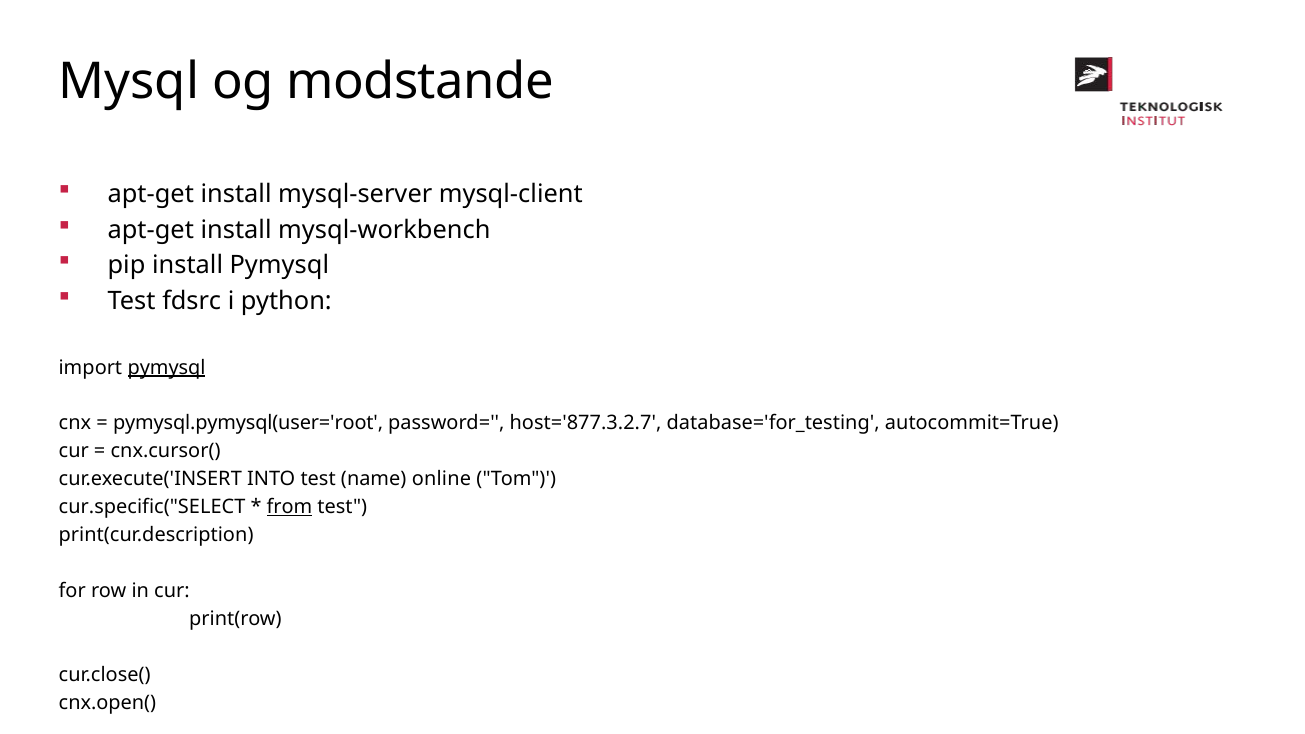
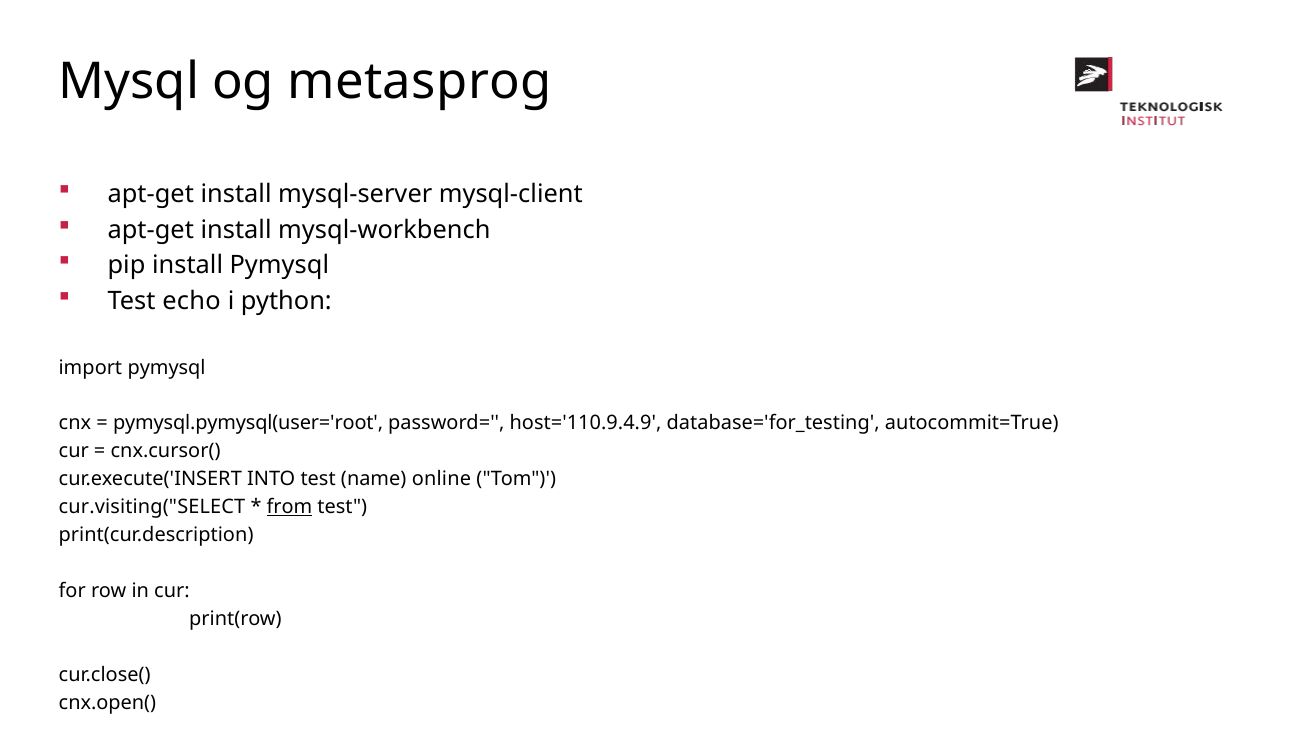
modstande: modstande -> metasprog
fdsrc: fdsrc -> echo
pymysql at (167, 368) underline: present -> none
host='877.3.2.7: host='877.3.2.7 -> host='110.9.4.9
cur.specific("SELECT: cur.specific("SELECT -> cur.visiting("SELECT
